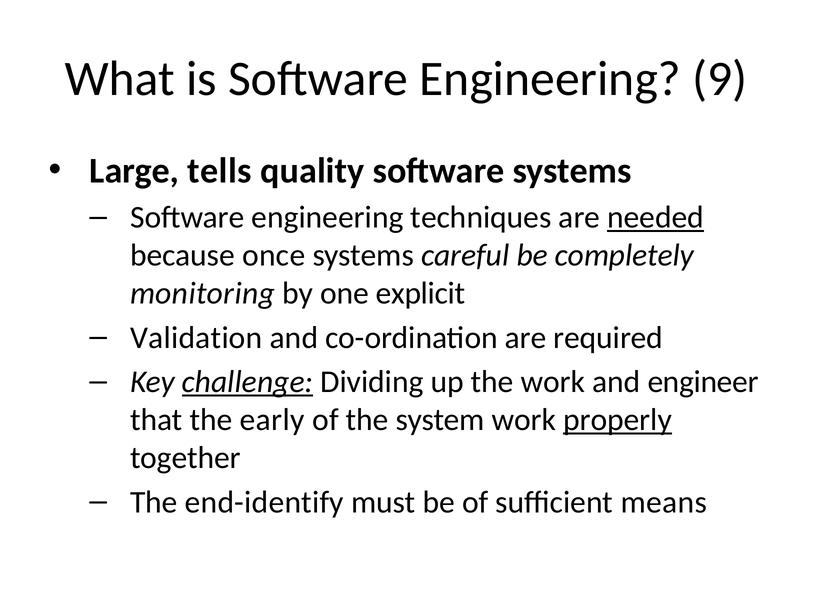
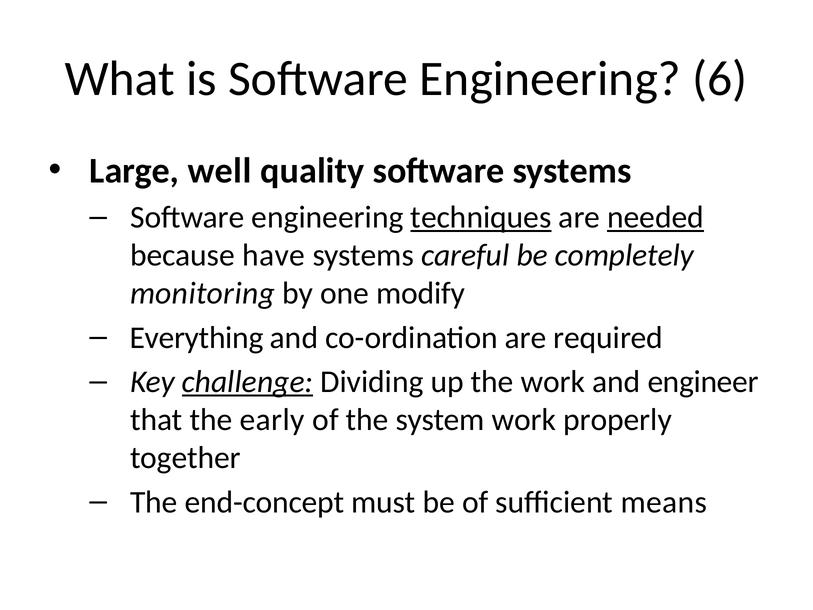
9: 9 -> 6
tells: tells -> well
techniques underline: none -> present
once: once -> have
explicit: explicit -> modify
Validation: Validation -> Everything
properly underline: present -> none
end-identify: end-identify -> end-concept
